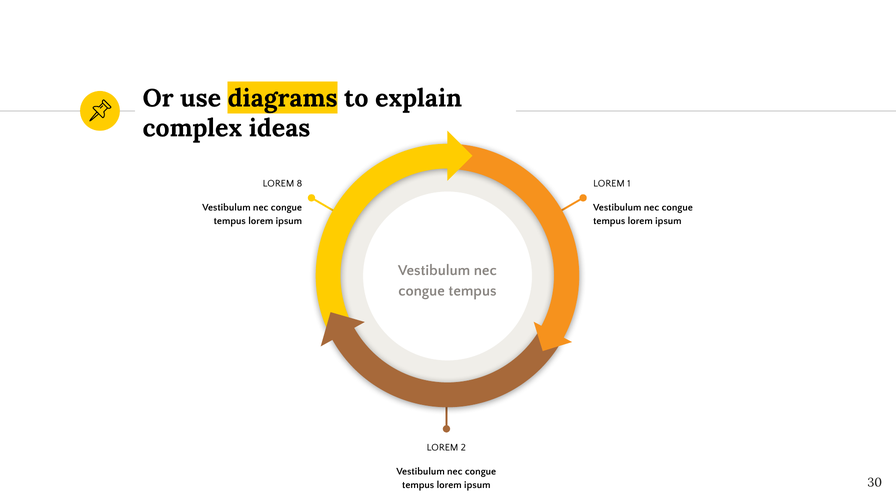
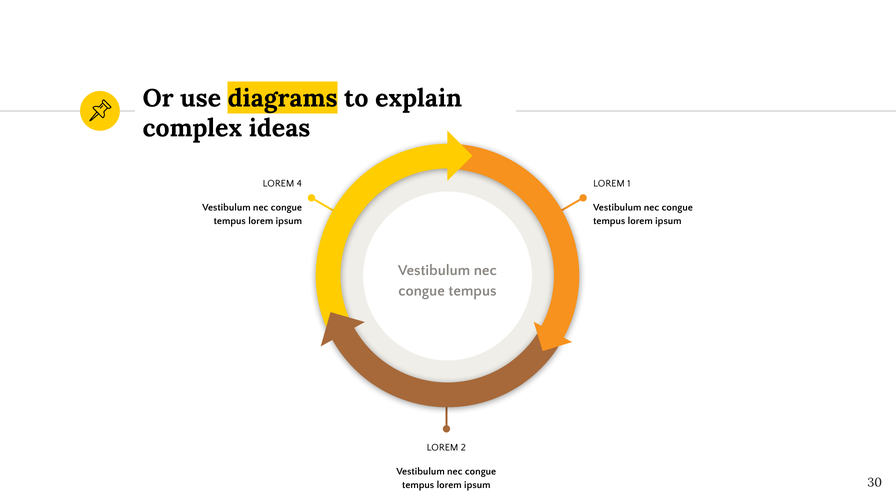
8: 8 -> 4
